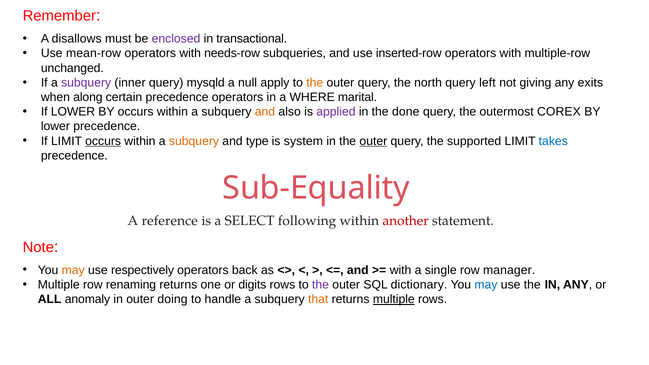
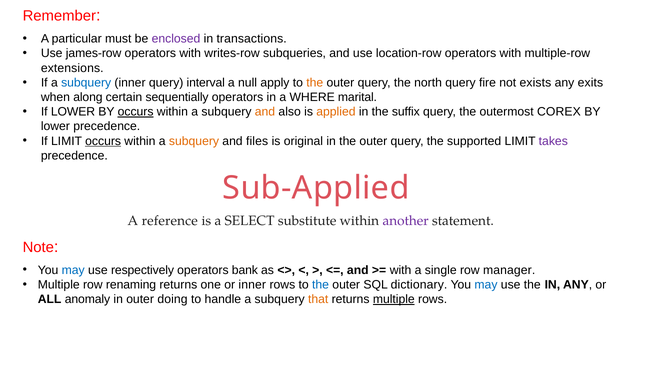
disallows: disallows -> particular
transactional: transactional -> transactions
mean-row: mean-row -> james-row
needs-row: needs-row -> writes-row
inserted-row: inserted-row -> location-row
unchanged: unchanged -> extensions
subquery at (86, 83) colour: purple -> blue
mysqld: mysqld -> interval
left: left -> fire
giving: giving -> exists
certain precedence: precedence -> sequentially
occurs at (136, 112) underline: none -> present
applied colour: purple -> orange
done: done -> suffix
type: type -> files
system: system -> original
outer at (373, 141) underline: present -> none
takes colour: blue -> purple
Sub-Equality: Sub-Equality -> Sub-Applied
following: following -> substitute
another colour: red -> purple
may at (73, 270) colour: orange -> blue
back: back -> bank
or digits: digits -> inner
the at (321, 285) colour: purple -> blue
